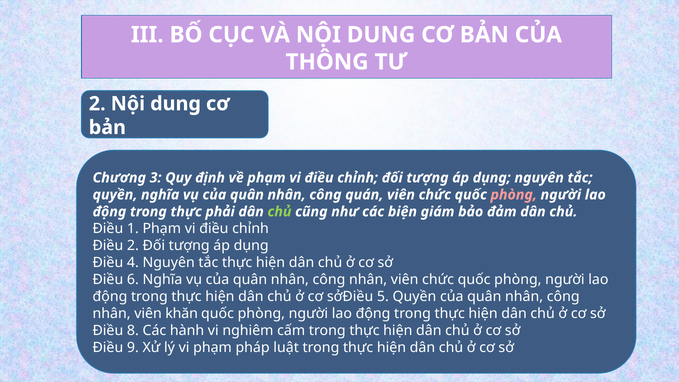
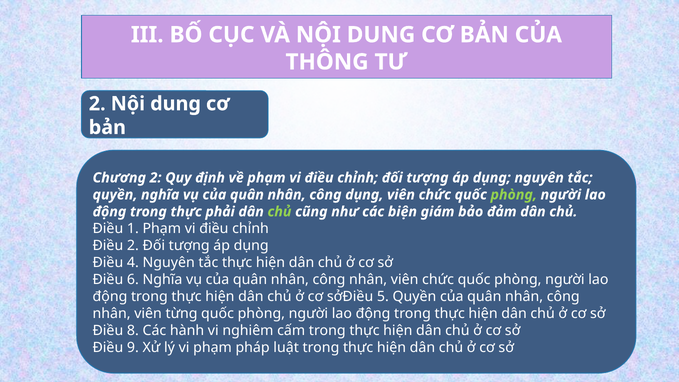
Chương 3: 3 -> 2
công quán: quán -> dụng
phòng at (514, 195) colour: pink -> light green
khăn: khăn -> từng
